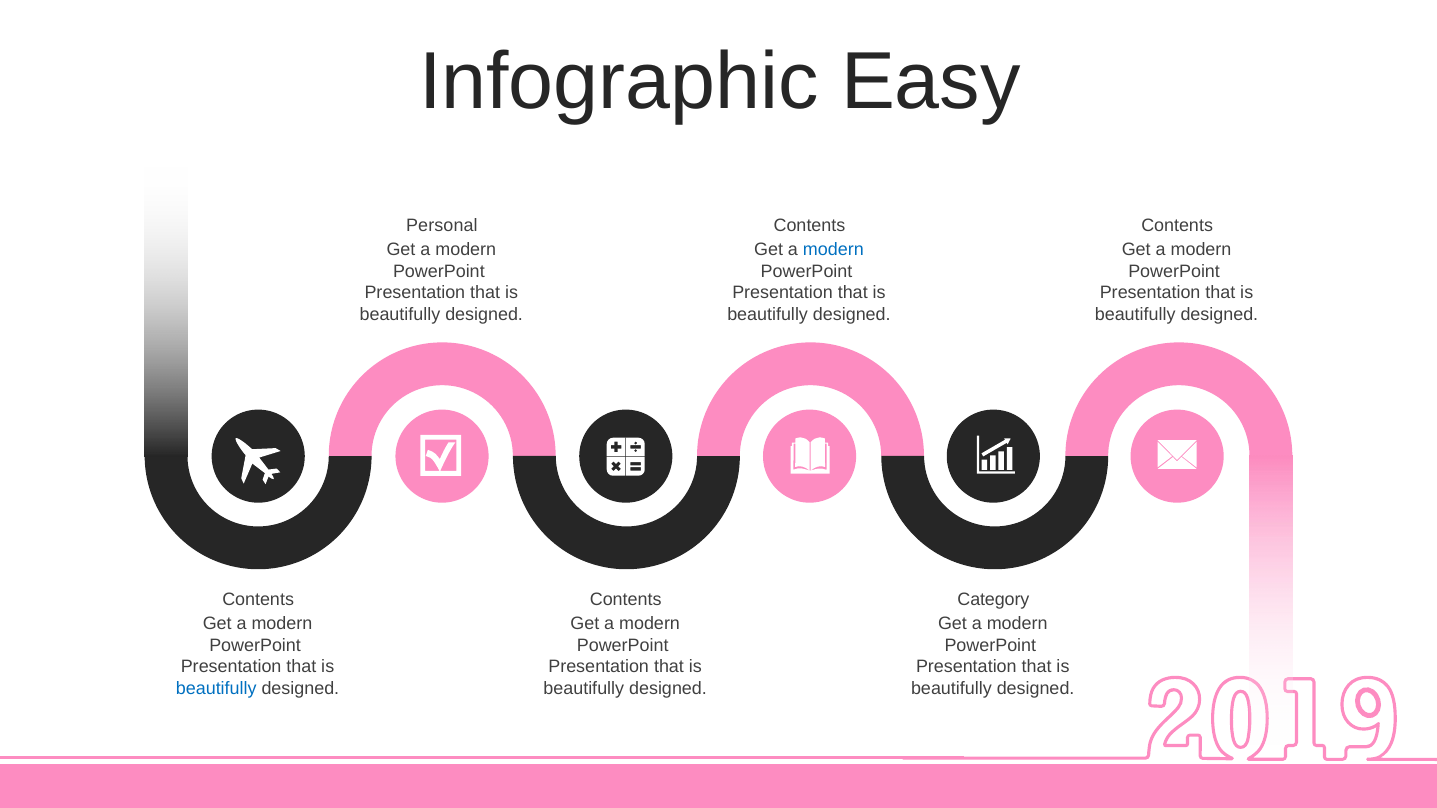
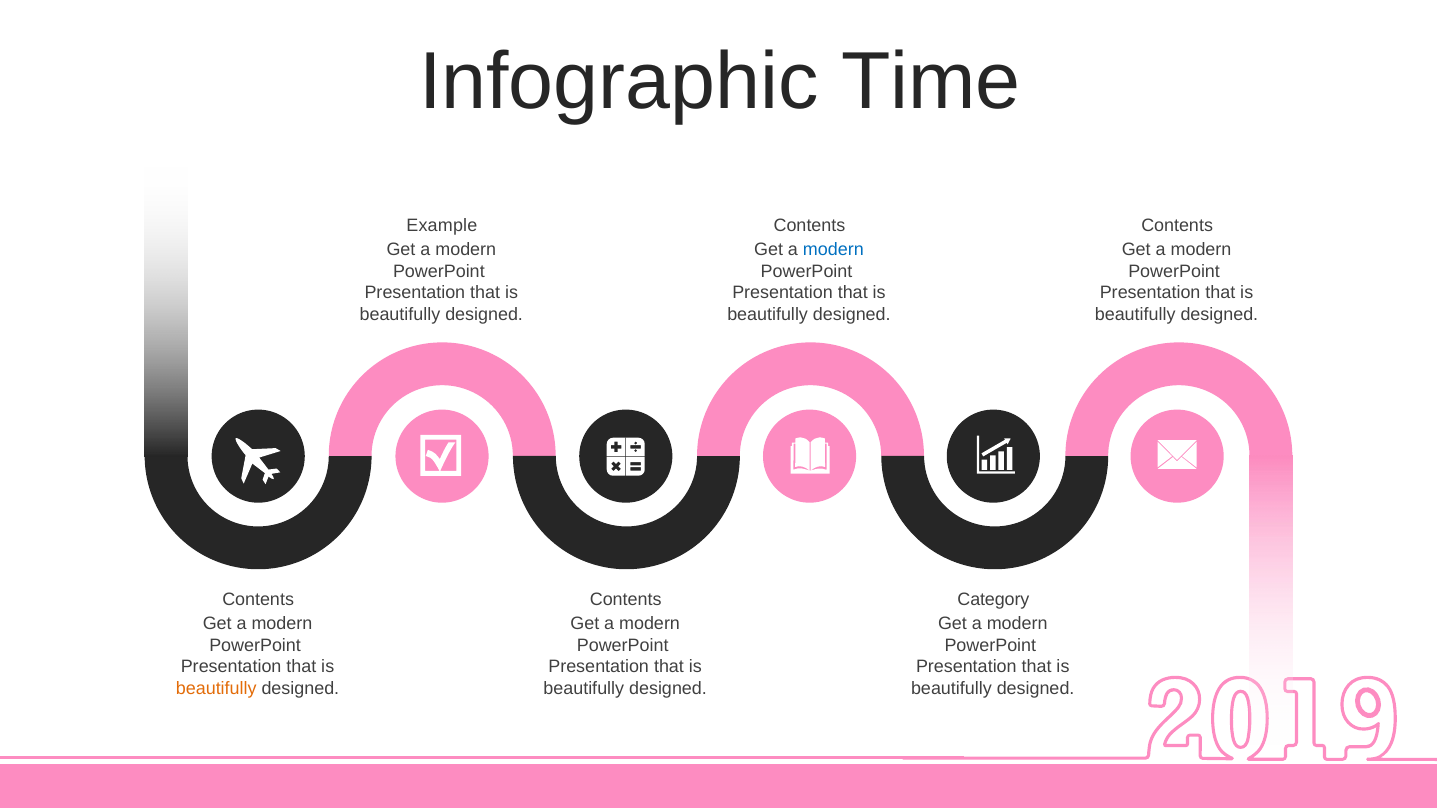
Easy: Easy -> Time
Personal: Personal -> Example
beautifully at (216, 689) colour: blue -> orange
